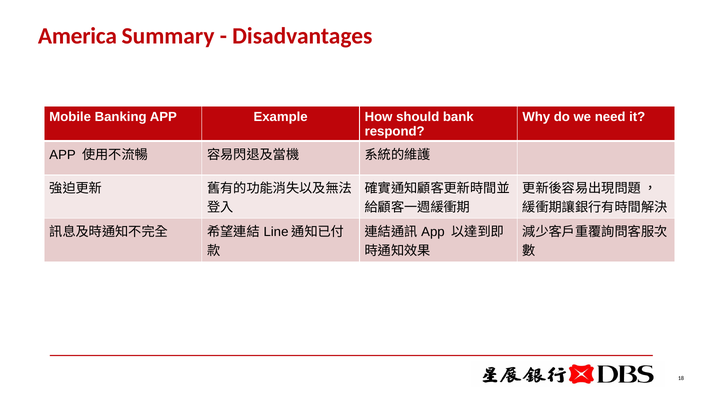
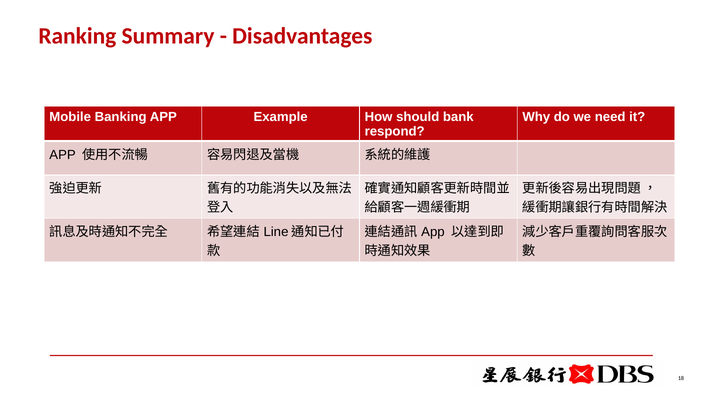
America: America -> Ranking
